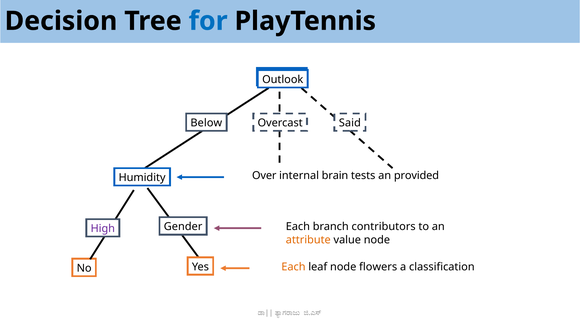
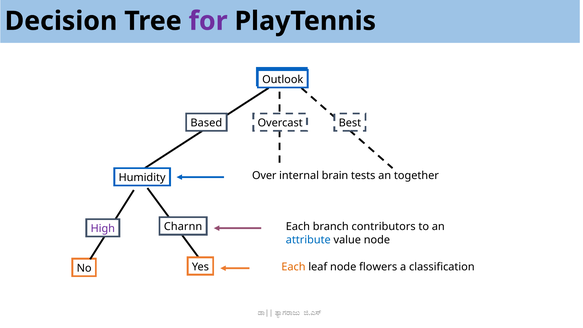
for colour: blue -> purple
Below: Below -> Based
Said: Said -> Best
provided: provided -> together
Gender: Gender -> Charnn
attribute colour: orange -> blue
